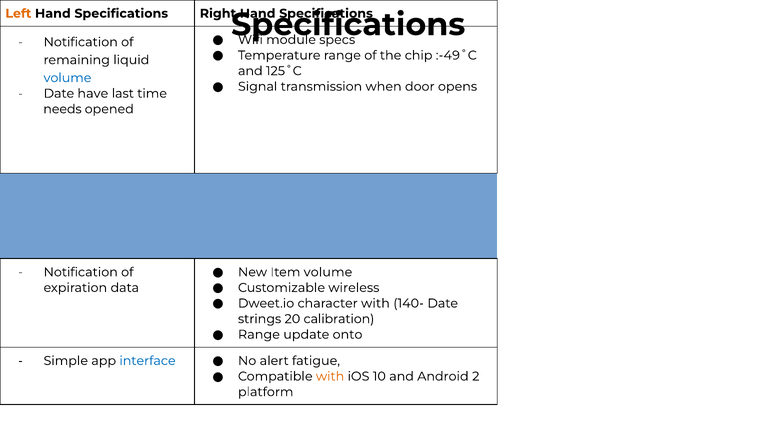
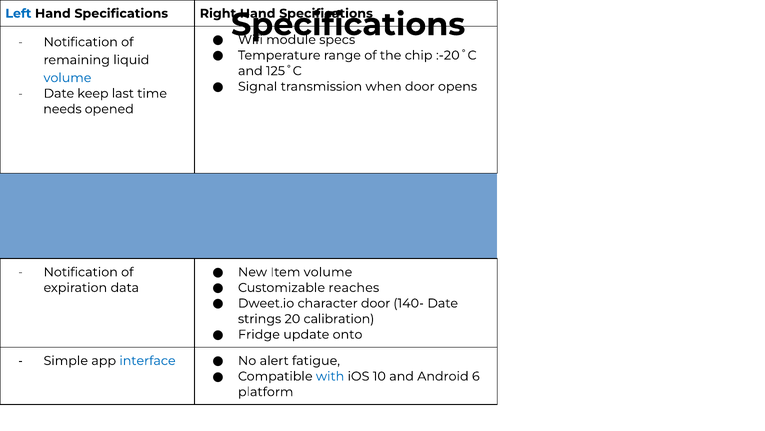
Left colour: orange -> blue
:-49˚C: :-49˚C -> :-20˚C
have: have -> keep
wireless: wireless -> reaches
character with: with -> door
Range at (259, 334): Range -> Fridge
with at (330, 376) colour: orange -> blue
2: 2 -> 6
